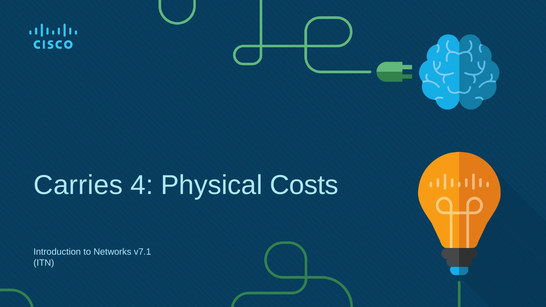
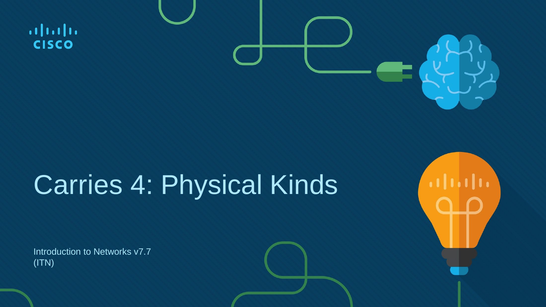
Costs: Costs -> Kinds
v7.1: v7.1 -> v7.7
